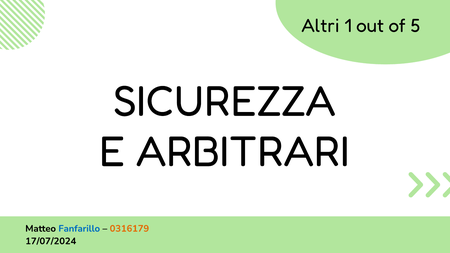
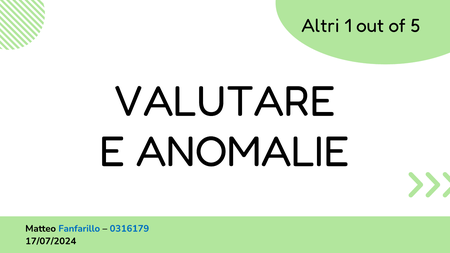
SICUREZZA: SICUREZZA -> VALUTARE
ARBITRARI: ARBITRARI -> ANOMALIE
0316179 colour: orange -> blue
